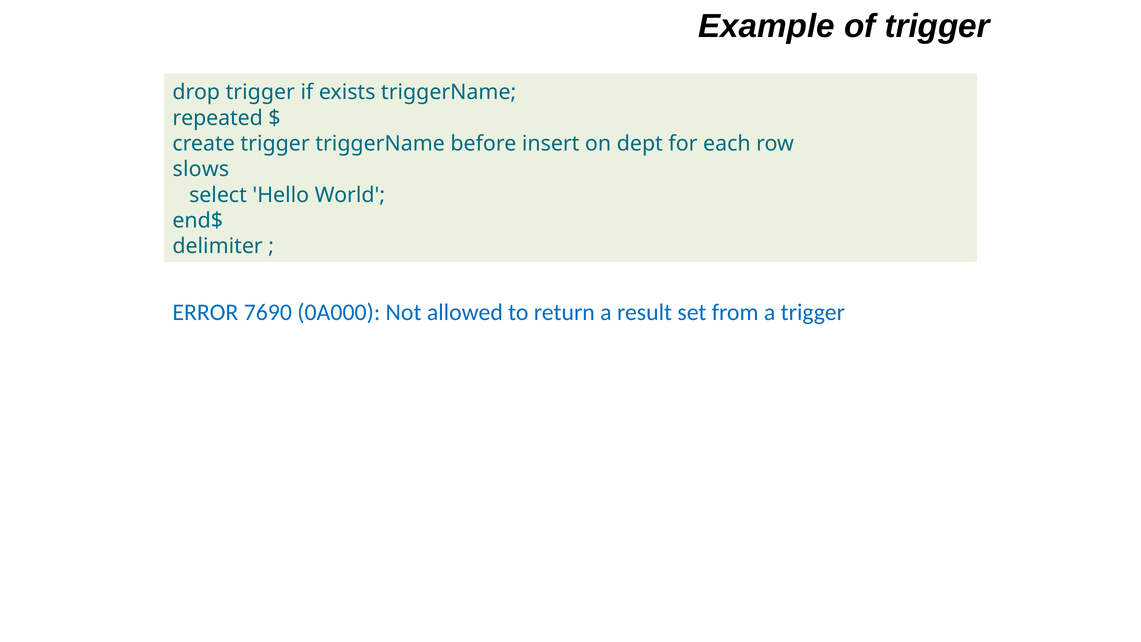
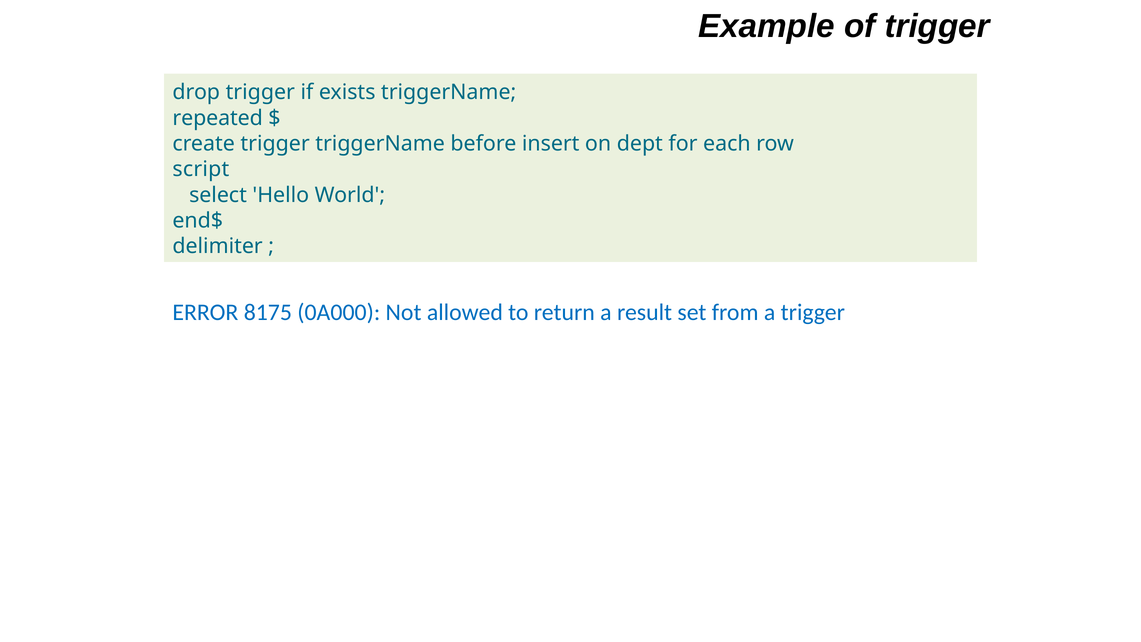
slows: slows -> script
7690: 7690 -> 8175
